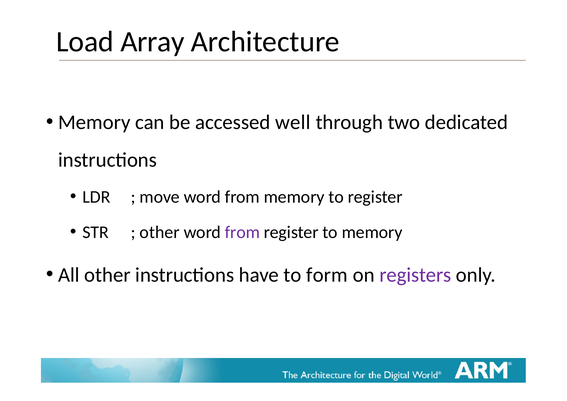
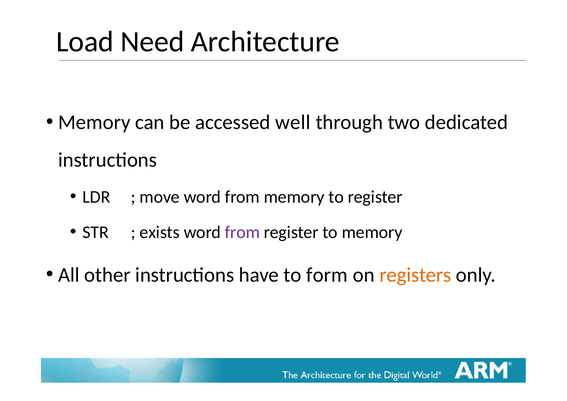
Array: Array -> Need
other at (160, 232): other -> exists
registers colour: purple -> orange
